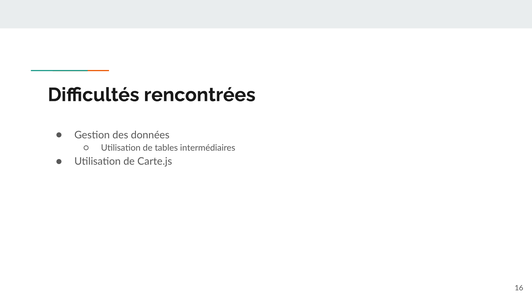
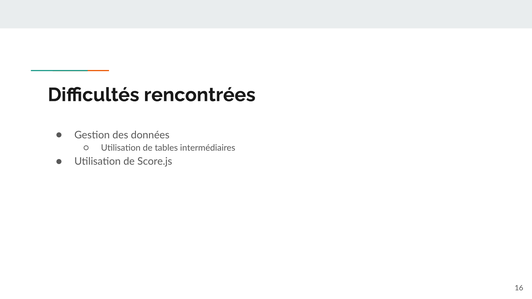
Carte.js: Carte.js -> Score.js
